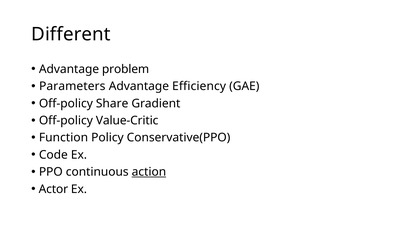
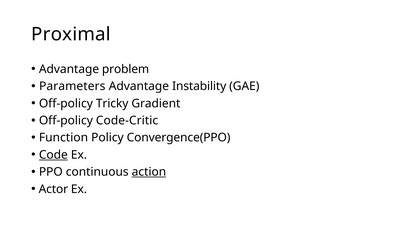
Different: Different -> Proximal
Efficiency: Efficiency -> Instability
Share: Share -> Tricky
Value-Critic: Value-Critic -> Code-Critic
Conservative(PPO: Conservative(PPO -> Convergence(PPO
Code underline: none -> present
